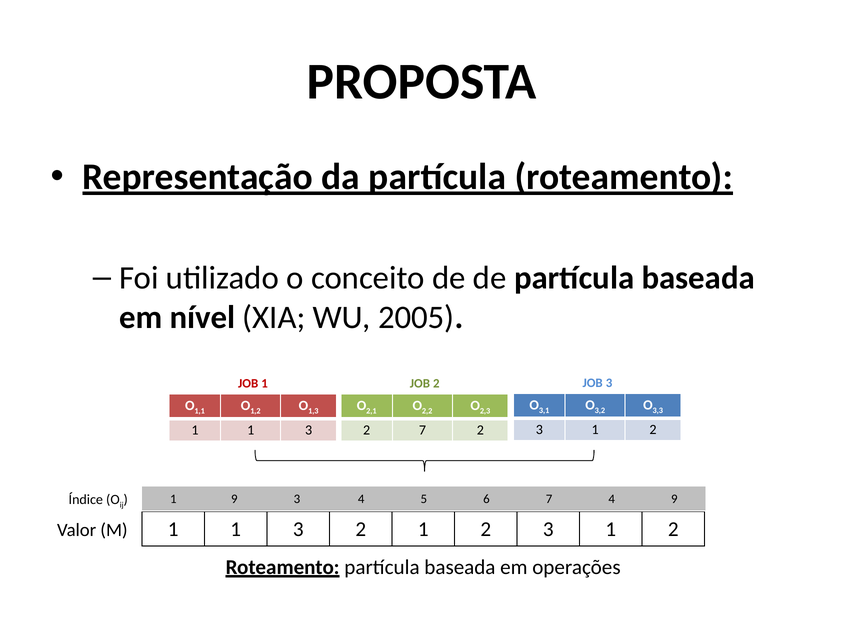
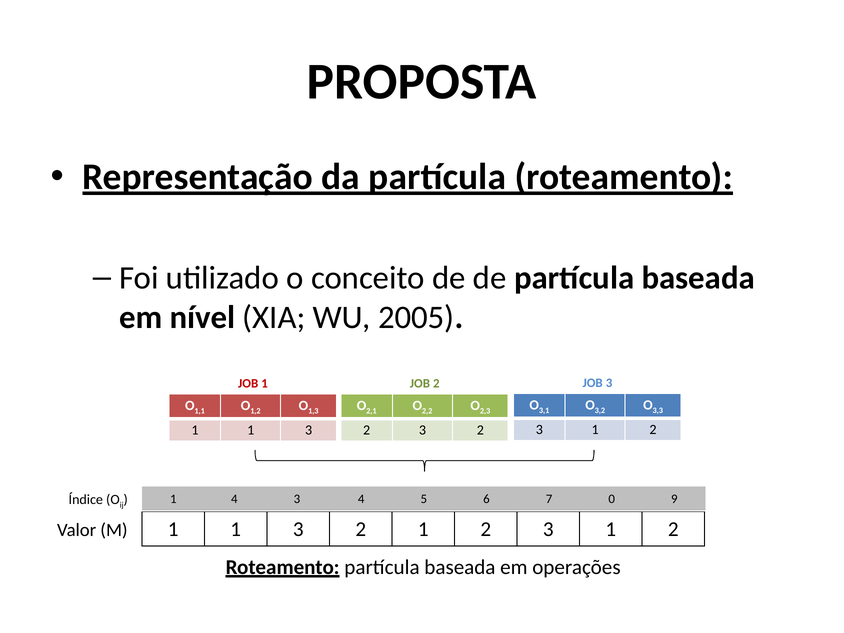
7 at (422, 430): 7 -> 3
1 9: 9 -> 4
7 4: 4 -> 0
